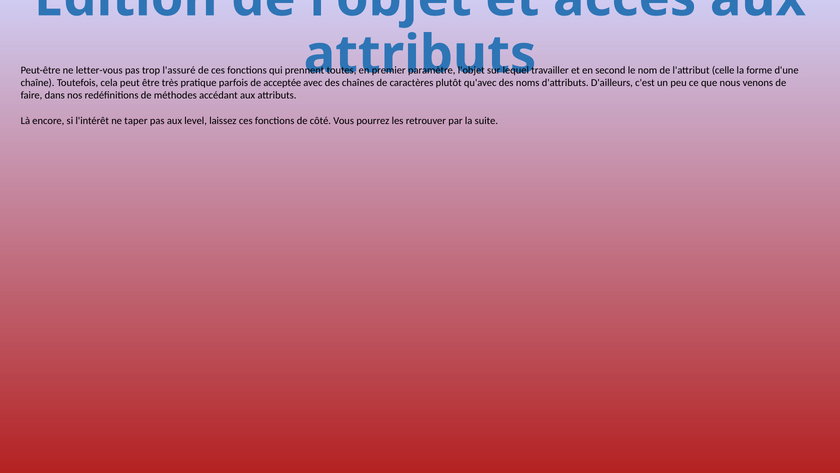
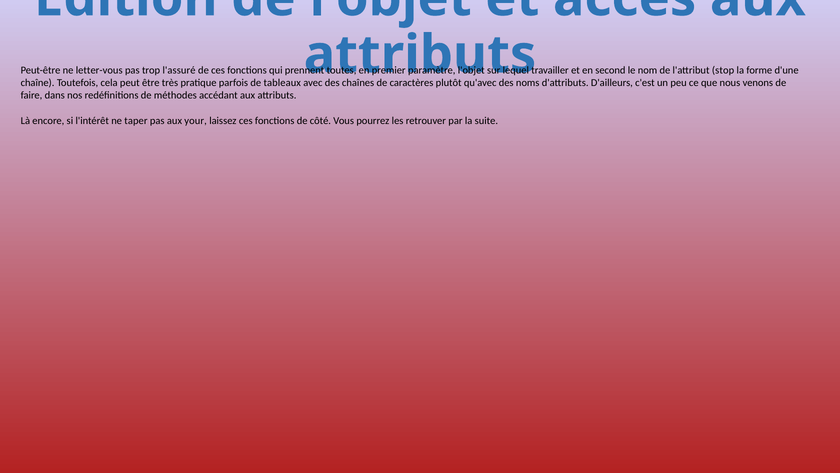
celle: celle -> stop
acceptée: acceptée -> tableaux
level: level -> your
